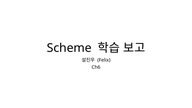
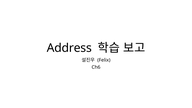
Scheme: Scheme -> Address
